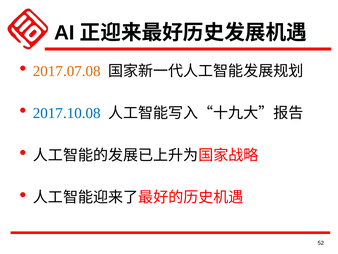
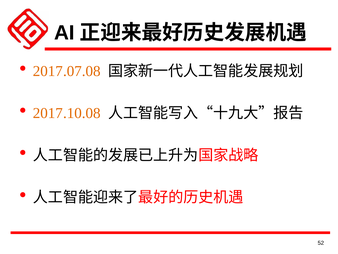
2017.10.08 colour: blue -> orange
